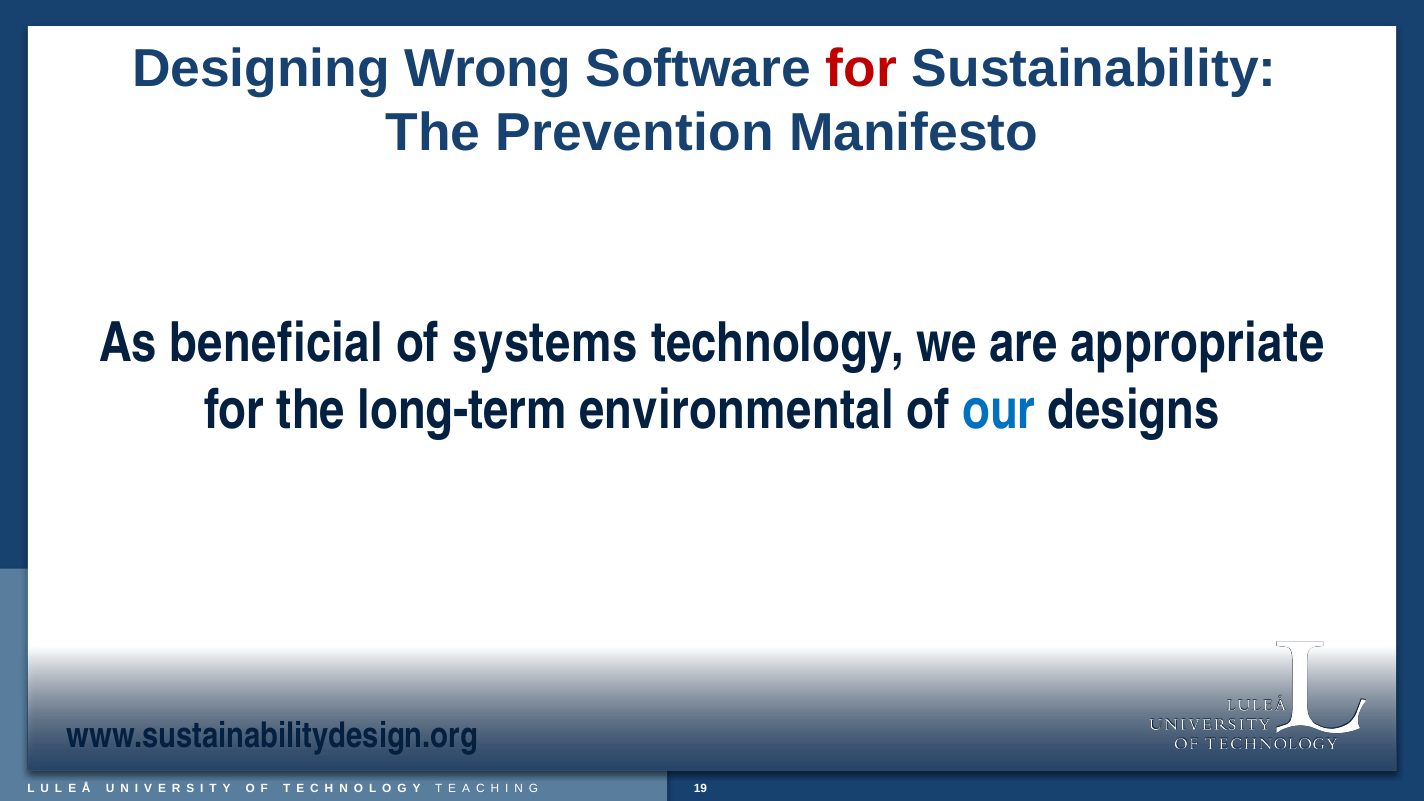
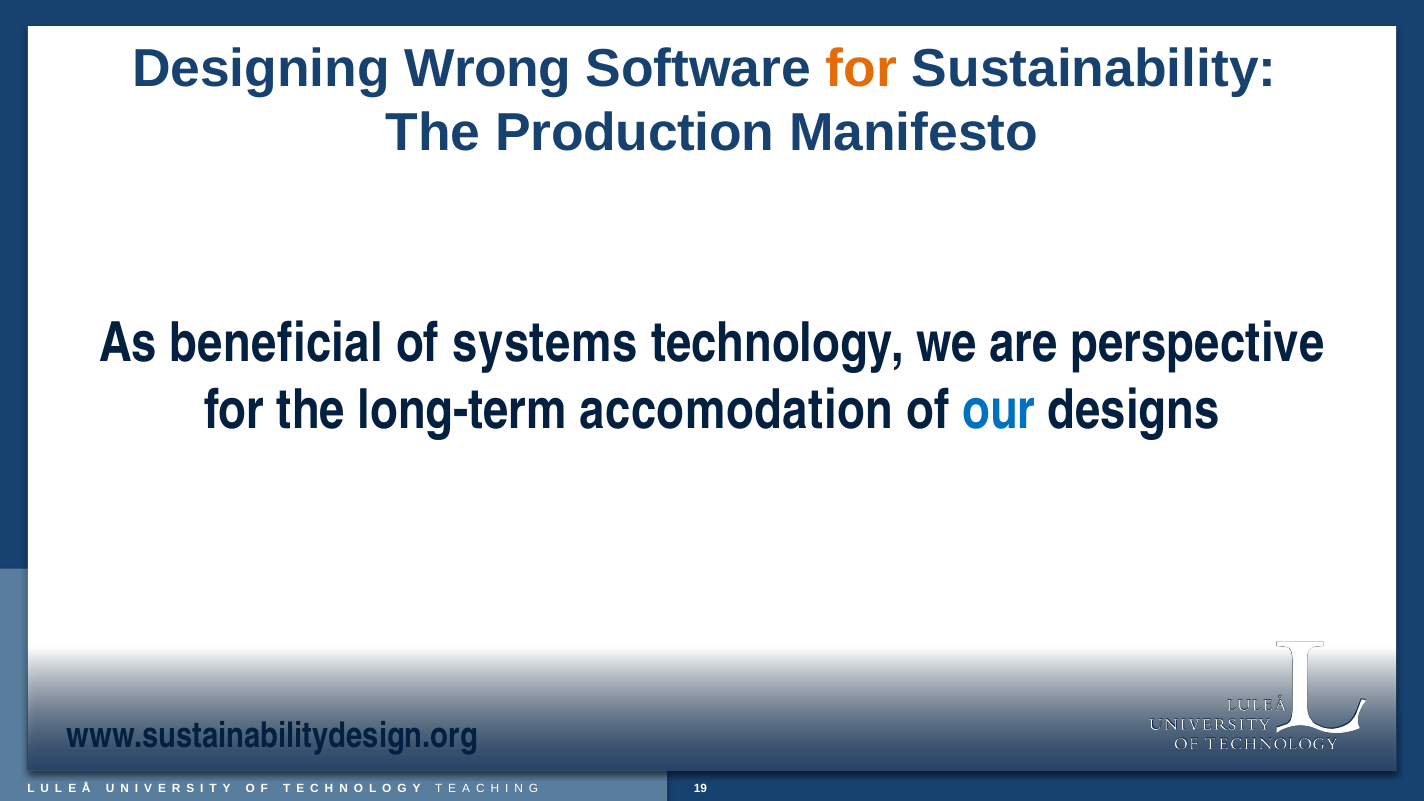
for at (861, 69) colour: red -> orange
Prevention: Prevention -> Production
appropriate: appropriate -> perspective
environmental: environmental -> accomodation
